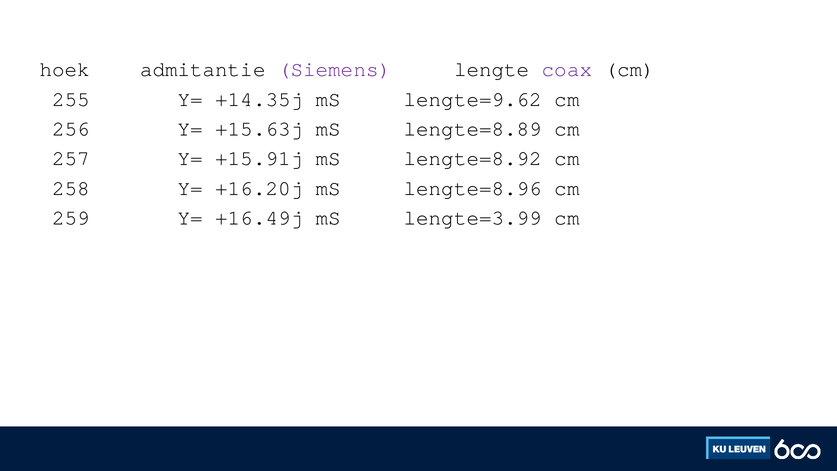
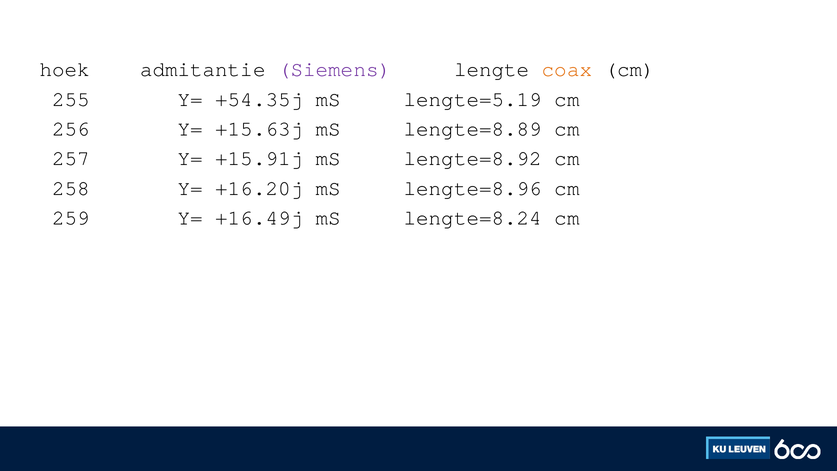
coax colour: purple -> orange
+14.35j: +14.35j -> +54.35j
lengte=9.62: lengte=9.62 -> lengte=5.19
lengte=3.99: lengte=3.99 -> lengte=8.24
